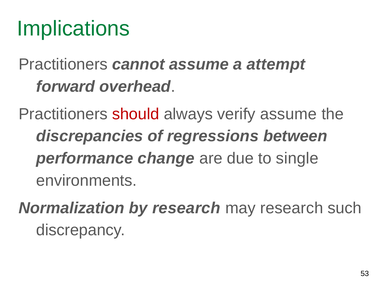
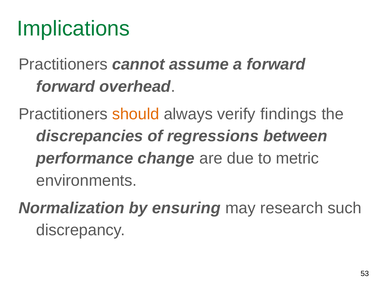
a attempt: attempt -> forward
should colour: red -> orange
verify assume: assume -> findings
single: single -> metric
by research: research -> ensuring
